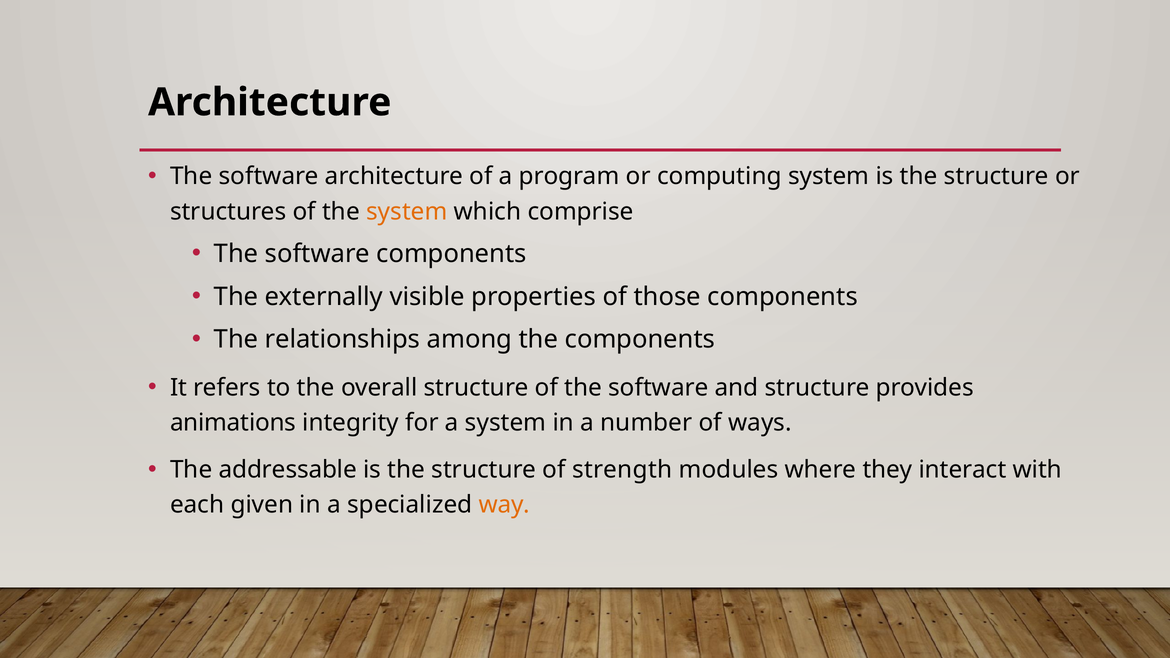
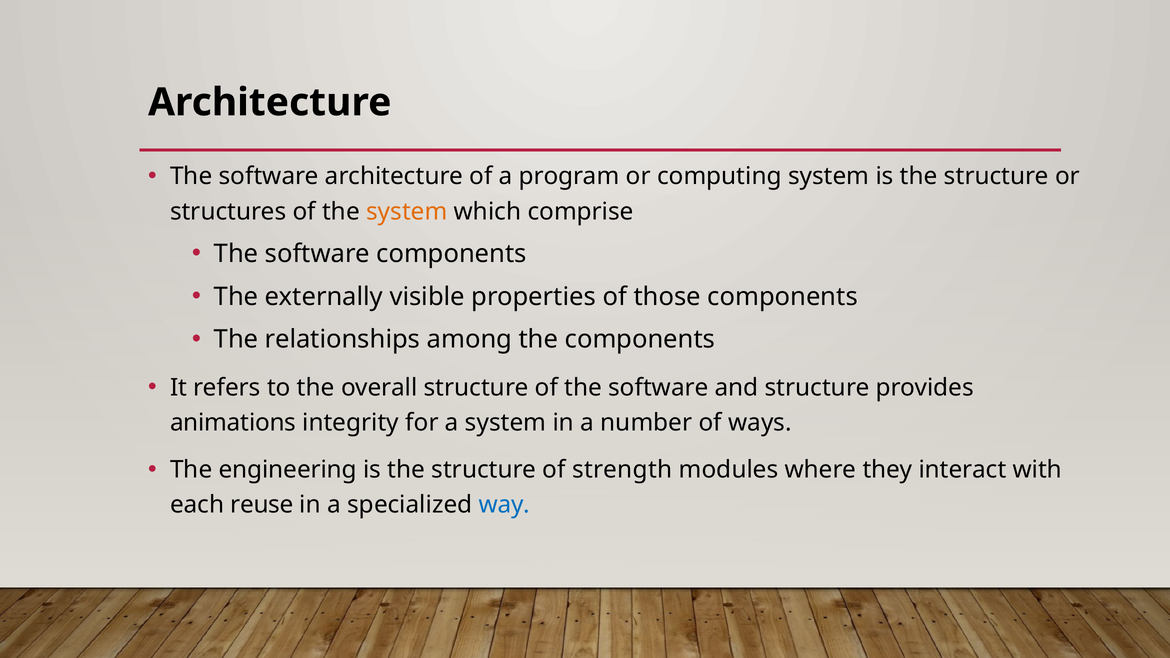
addressable: addressable -> engineering
given: given -> reuse
way colour: orange -> blue
